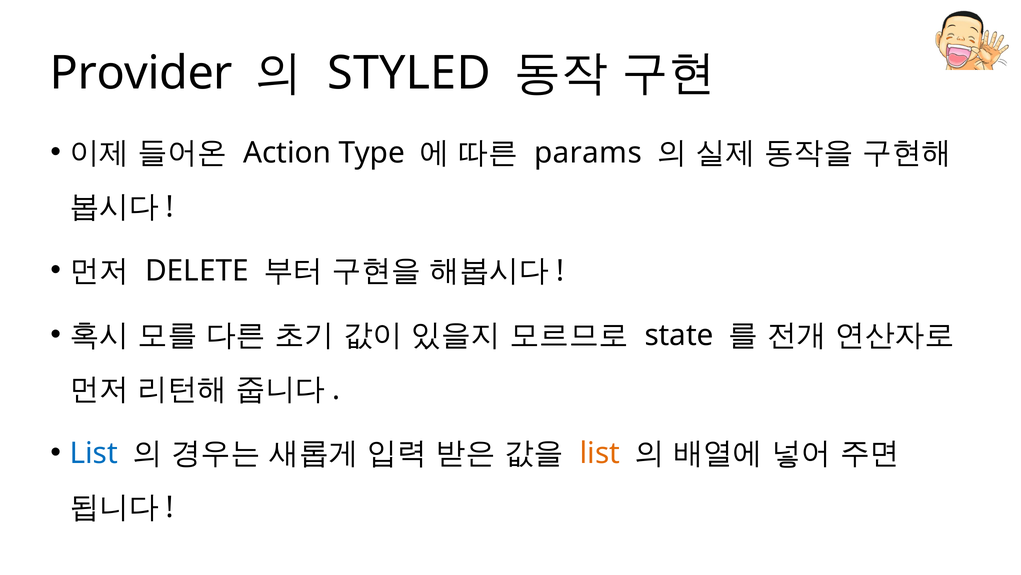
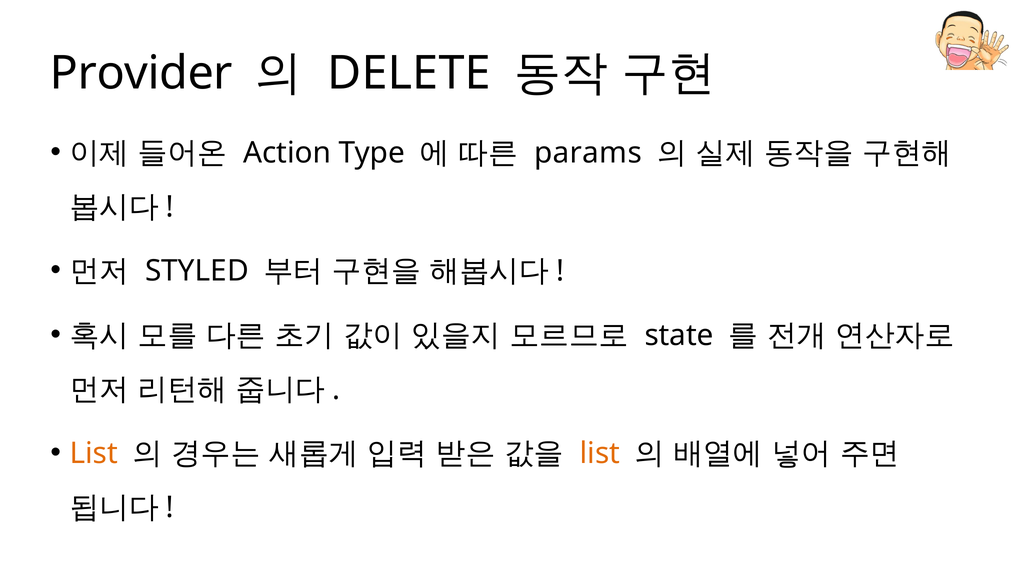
STYLED: STYLED -> DELETE
DELETE: DELETE -> STYLED
List at (94, 453) colour: blue -> orange
